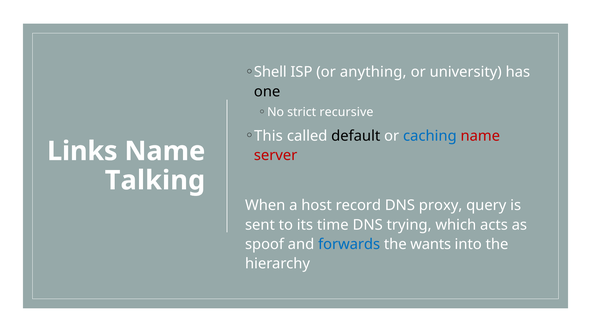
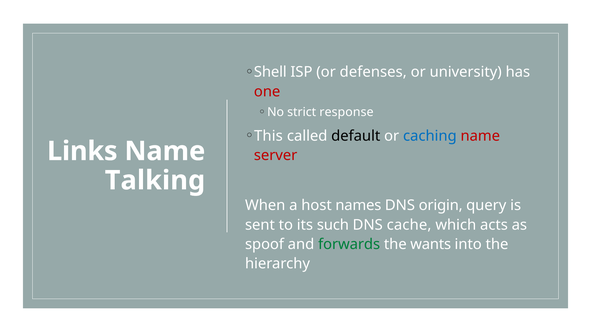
anything: anything -> defenses
one colour: black -> red
recursive: recursive -> response
record: record -> names
proxy: proxy -> origin
time: time -> such
trying: trying -> cache
forwards colour: blue -> green
